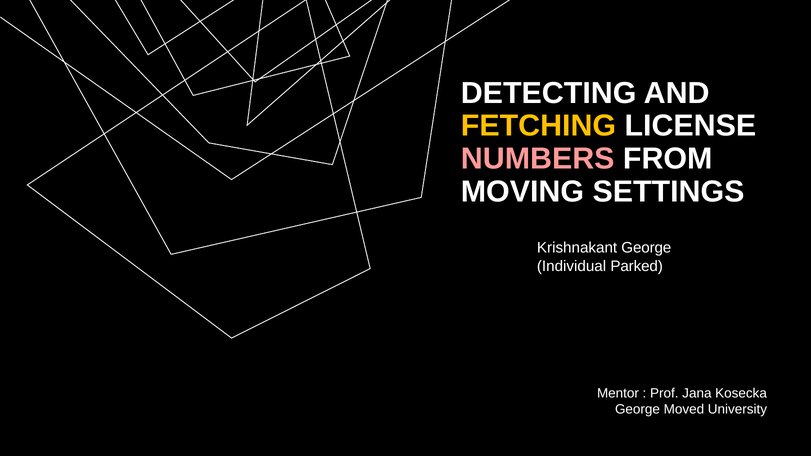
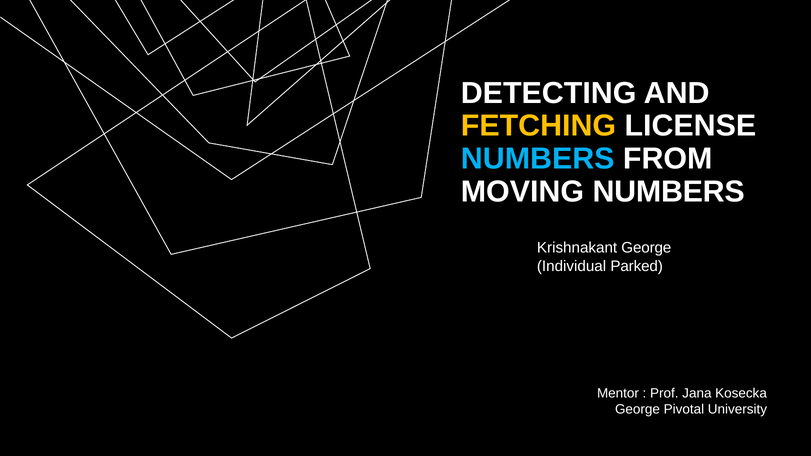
NUMBERS at (538, 159) colour: pink -> light blue
MOVING SETTINGS: SETTINGS -> NUMBERS
Moved: Moved -> Pivotal
